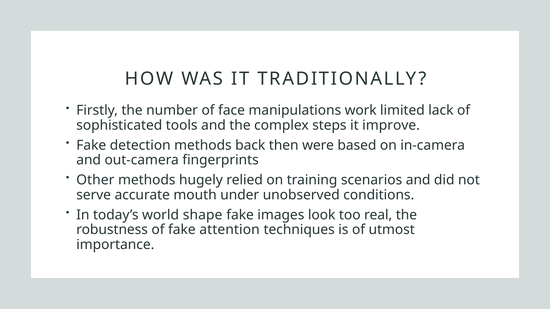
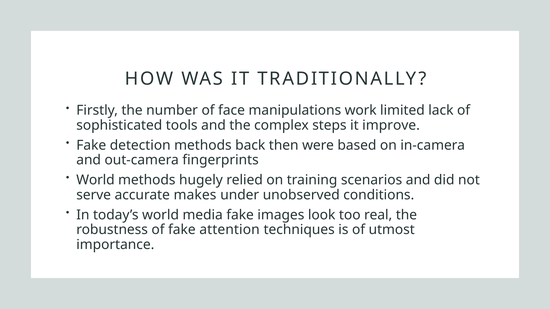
Other at (95, 180): Other -> World
mouth: mouth -> makes
shape: shape -> media
